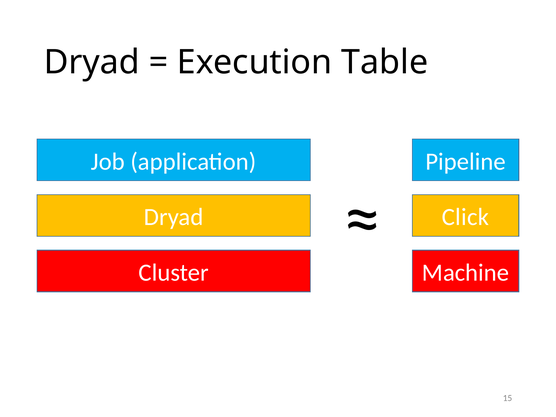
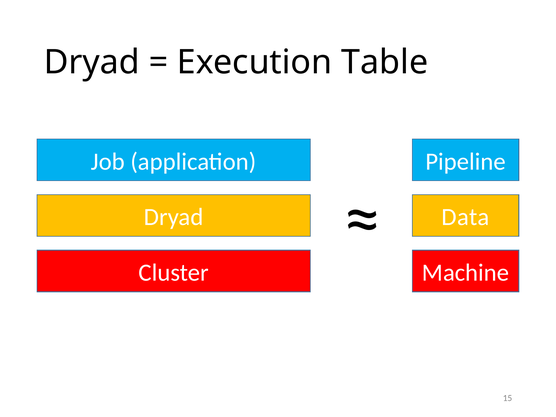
Click: Click -> Data
